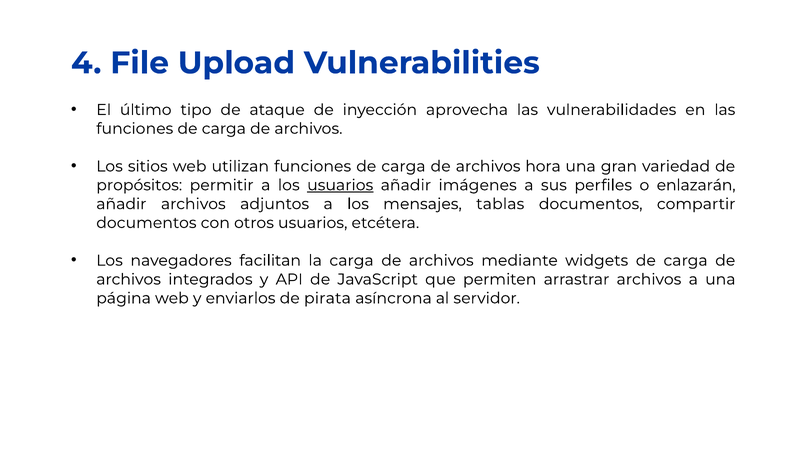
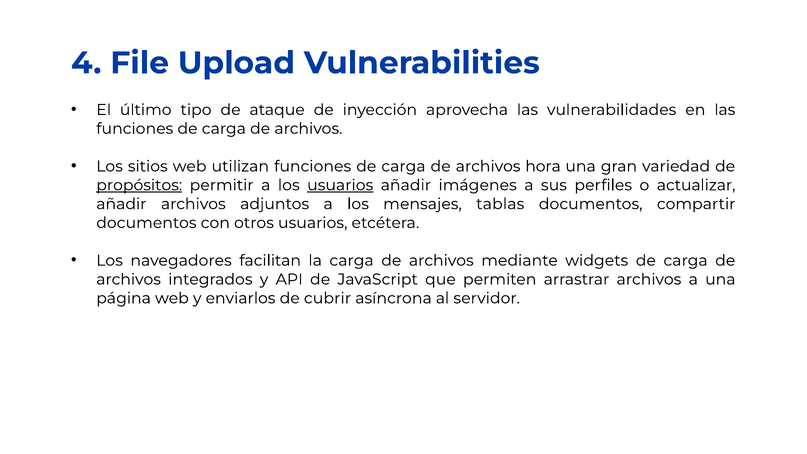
propósitos underline: none -> present
enlazarán: enlazarán -> actualizar
pirata: pirata -> cubrir
